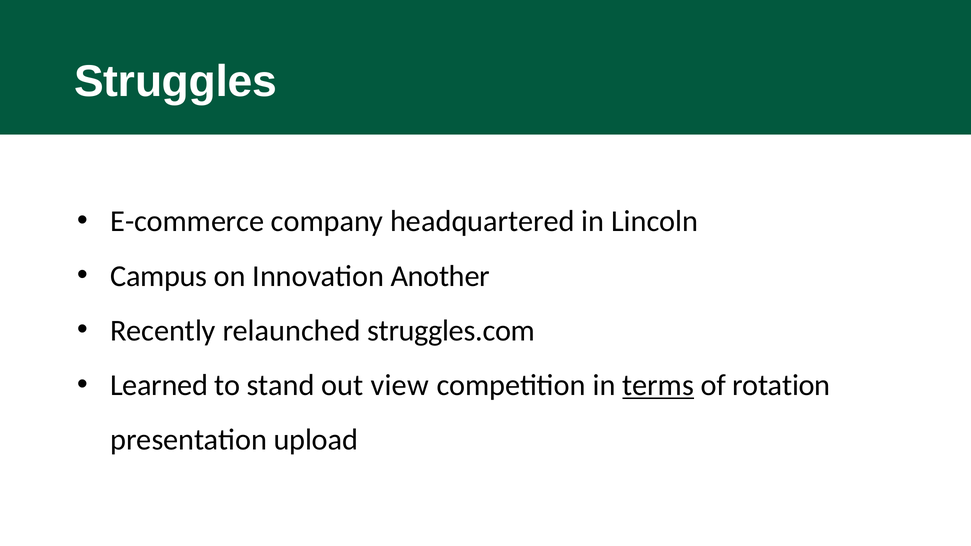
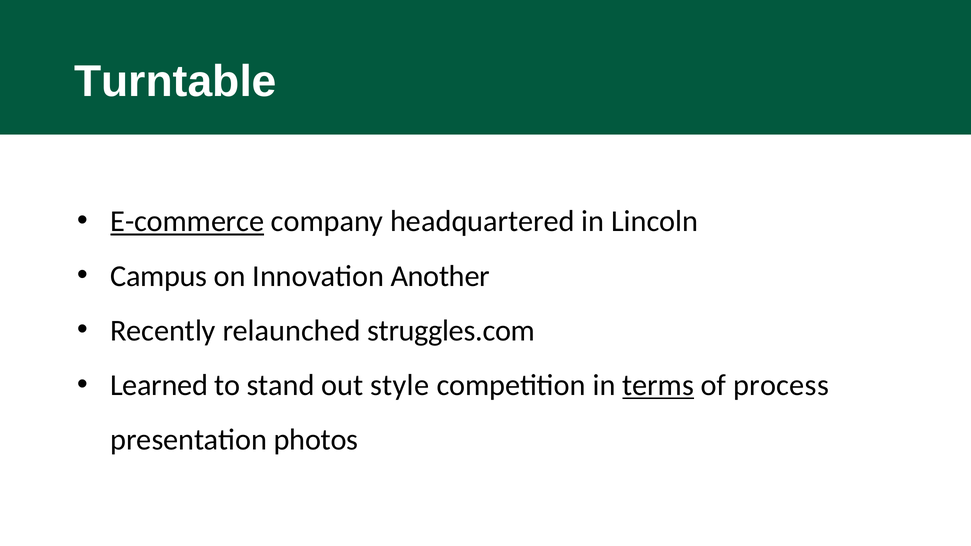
Struggles: Struggles -> Turntable
E-commerce underline: none -> present
view: view -> style
rotation: rotation -> process
upload: upload -> photos
